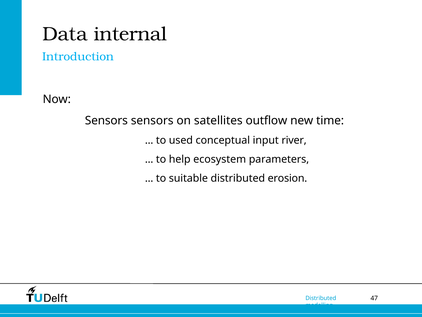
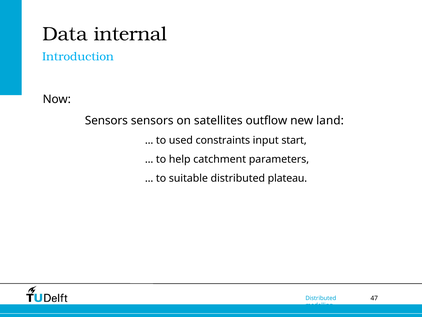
time: time -> land
conceptual: conceptual -> constraints
river: river -> start
ecosystem: ecosystem -> catchment
erosion: erosion -> plateau
